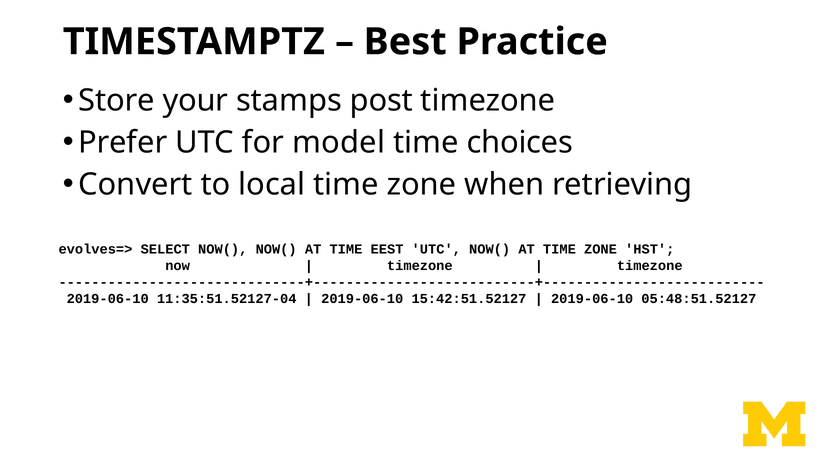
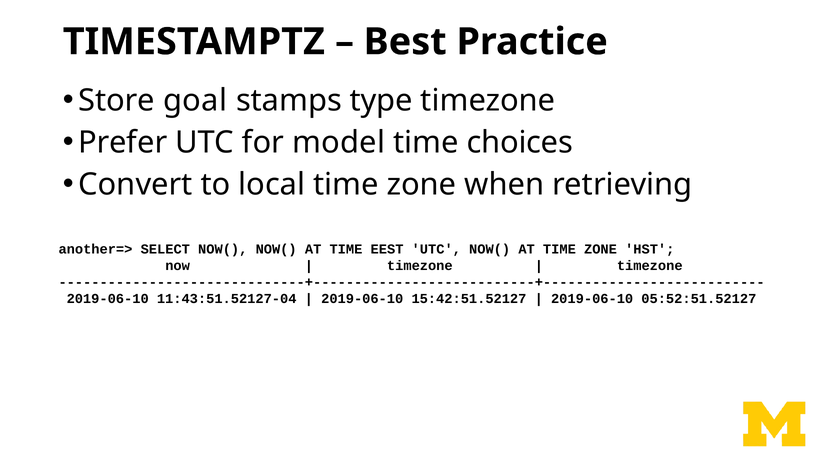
your: your -> goal
post: post -> type
evolves=>: evolves=> -> another=>
11:35:51.52127-04: 11:35:51.52127-04 -> 11:43:51.52127-04
05:48:51.52127: 05:48:51.52127 -> 05:52:51.52127
